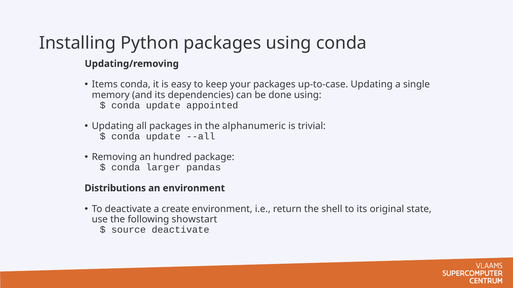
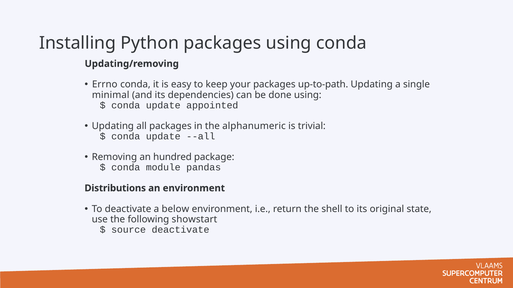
Items: Items -> Errno
up-to-case: up-to-case -> up-to-path
memory: memory -> minimal
larger: larger -> module
create: create -> below
